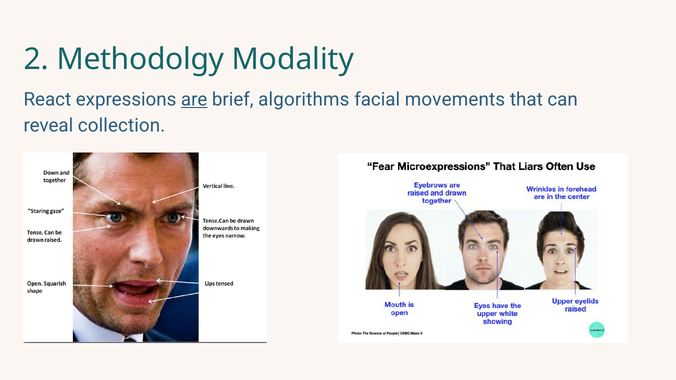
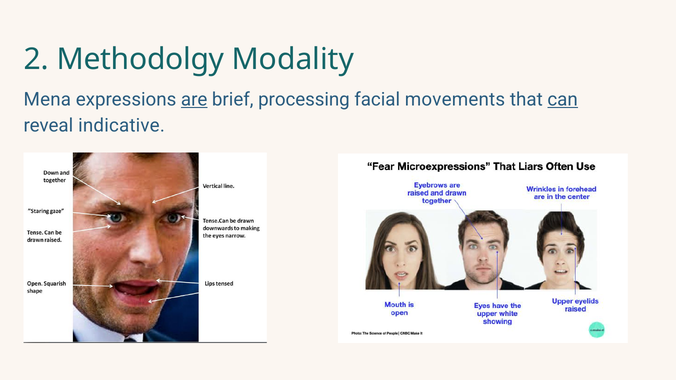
React: React -> Mena
algorithms: algorithms -> processing
can underline: none -> present
collection: collection -> indicative
